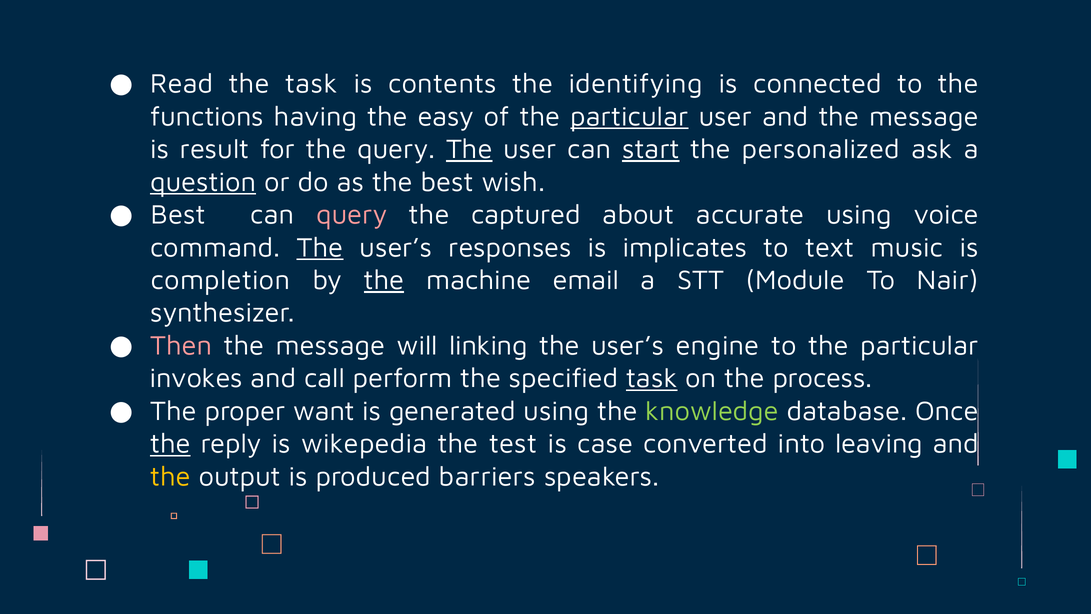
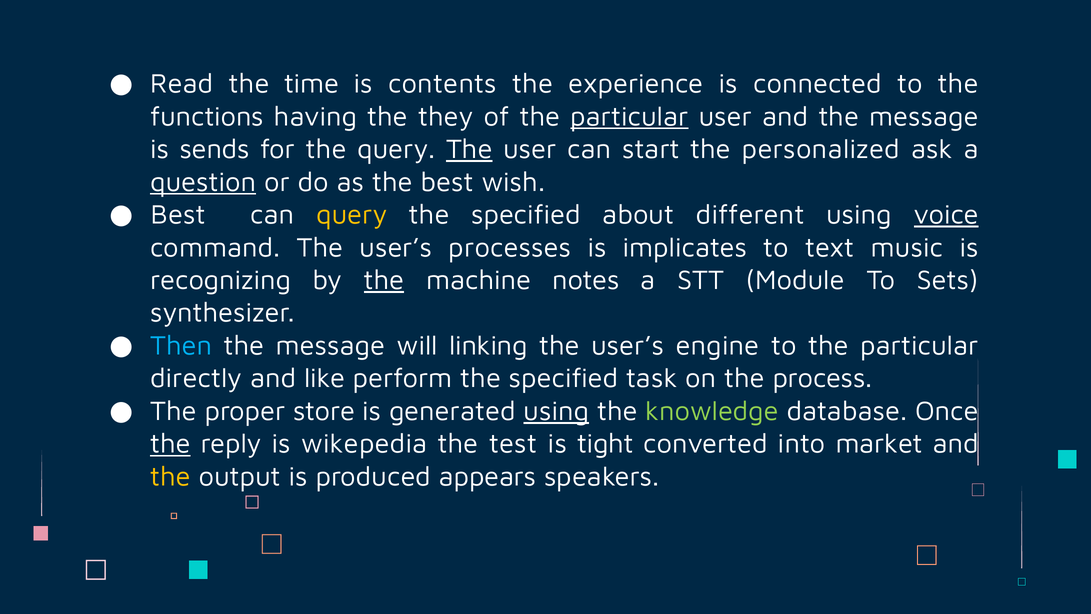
the task: task -> time
identifying: identifying -> experience
easy: easy -> they
result: result -> sends
start underline: present -> none
query at (352, 215) colour: pink -> yellow
captured at (526, 215): captured -> specified
accurate: accurate -> different
voice underline: none -> present
The at (320, 247) underline: present -> none
responses: responses -> processes
completion: completion -> recognizing
email: email -> notes
Nair: Nair -> Sets
Then colour: pink -> light blue
invokes: invokes -> directly
call: call -> like
task at (652, 378) underline: present -> none
want: want -> store
using at (556, 411) underline: none -> present
case: case -> tight
leaving: leaving -> market
barriers: barriers -> appears
